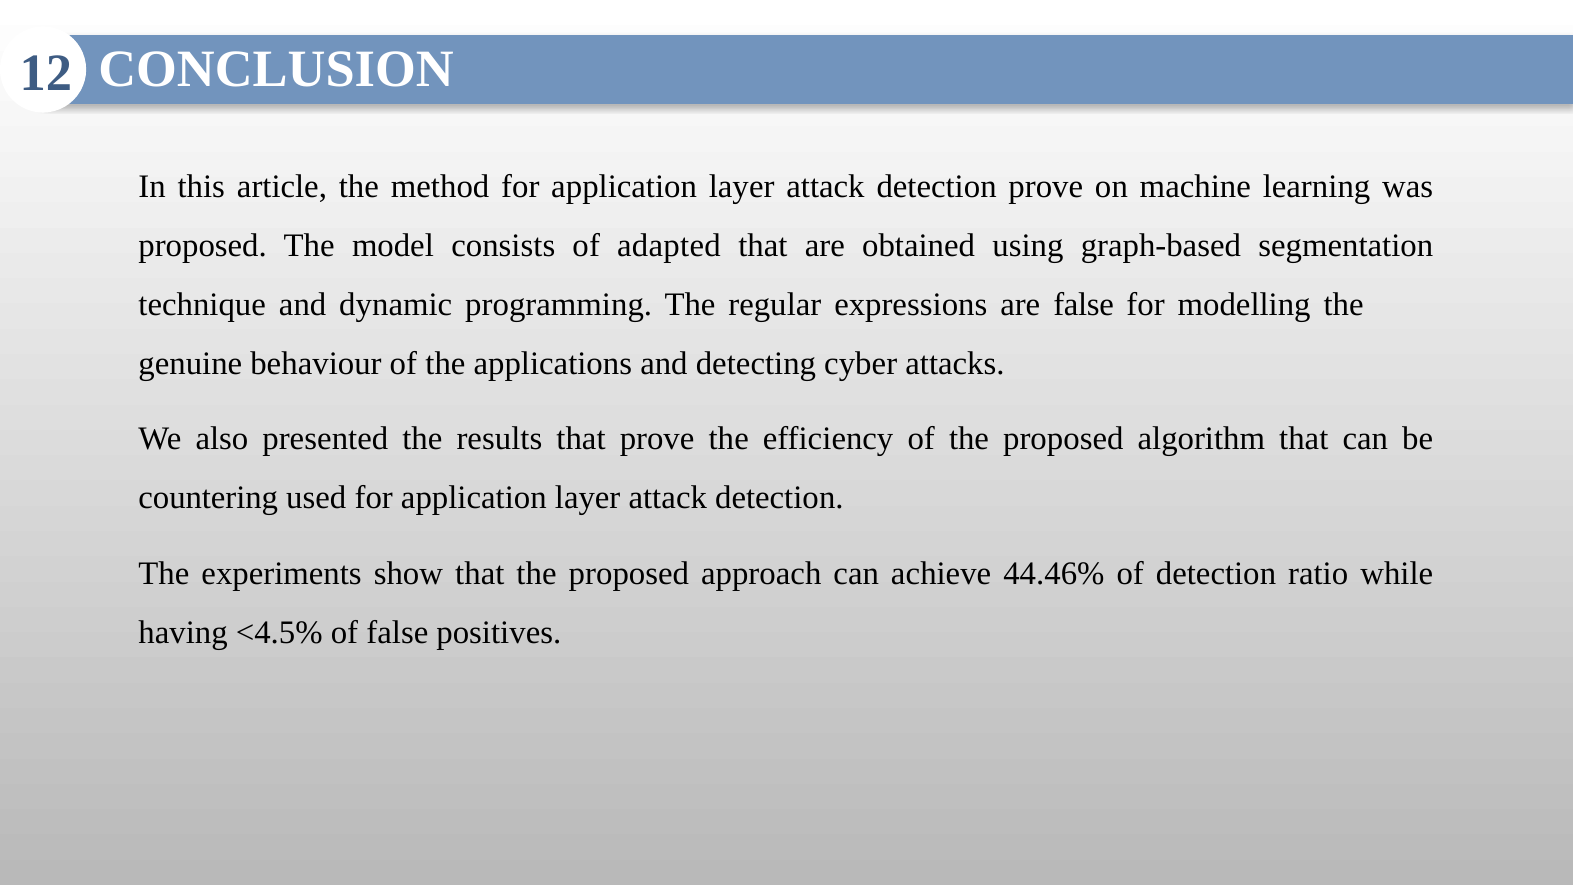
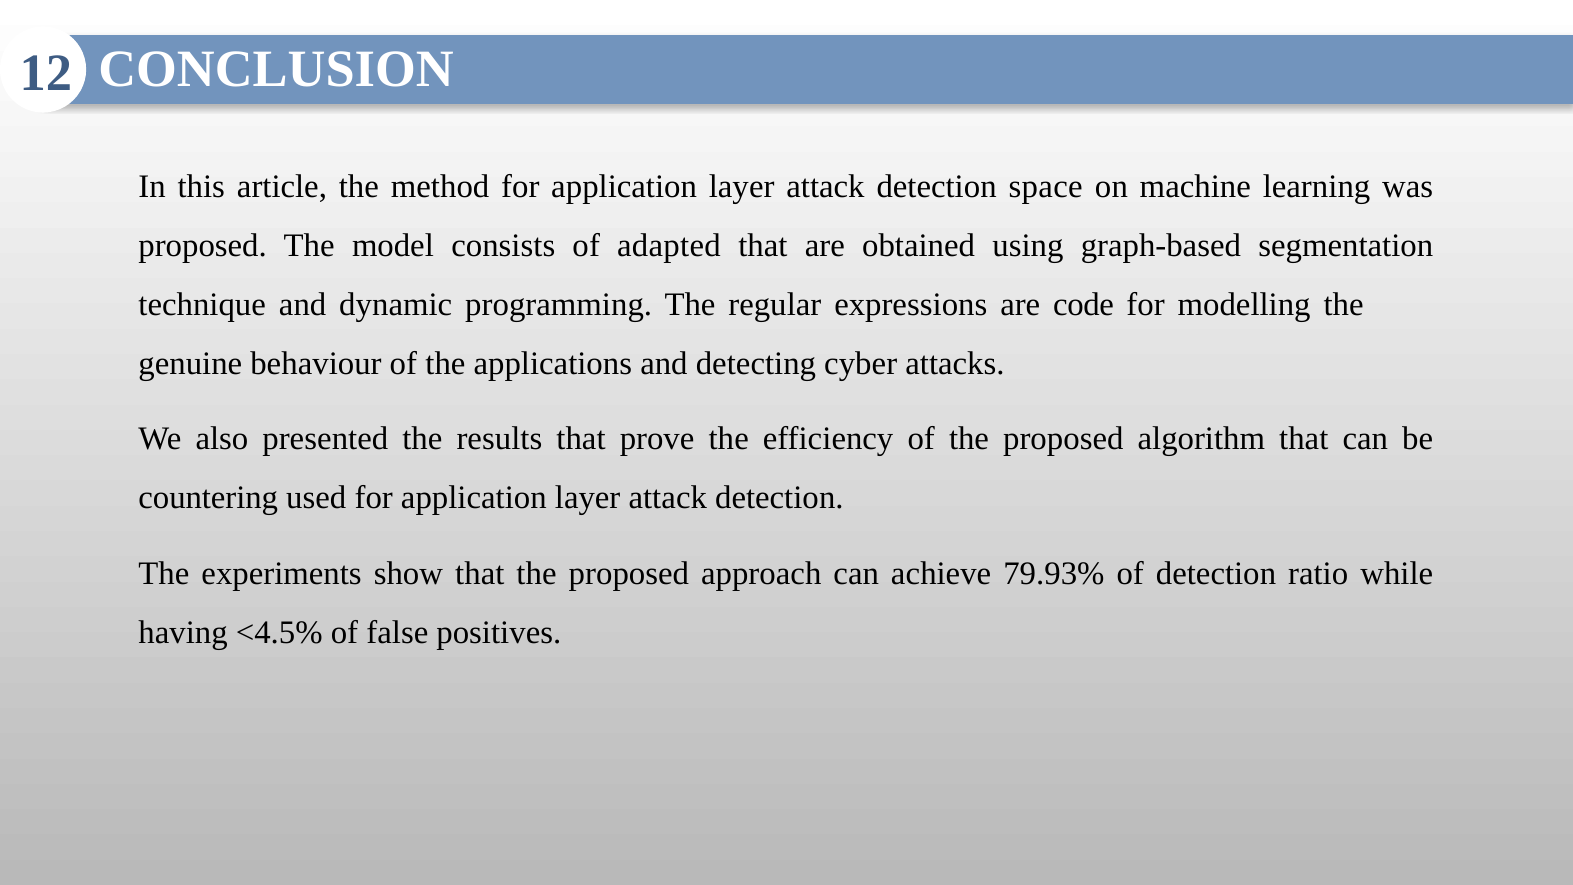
detection prove: prove -> space
are false: false -> code
44.46%: 44.46% -> 79.93%
